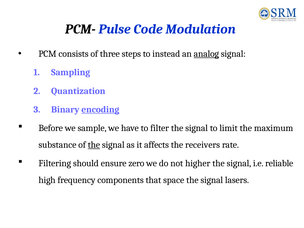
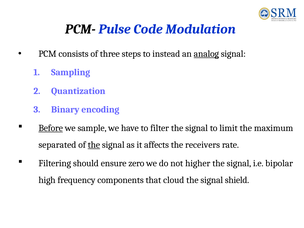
encoding underline: present -> none
Before underline: none -> present
substance: substance -> separated
reliable: reliable -> bipolar
space: space -> cloud
lasers: lasers -> shield
